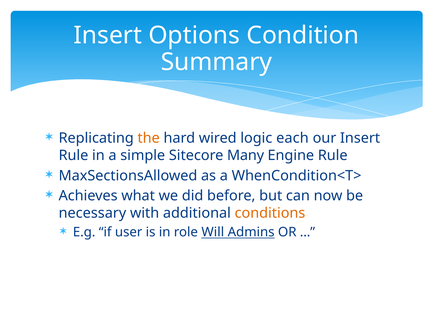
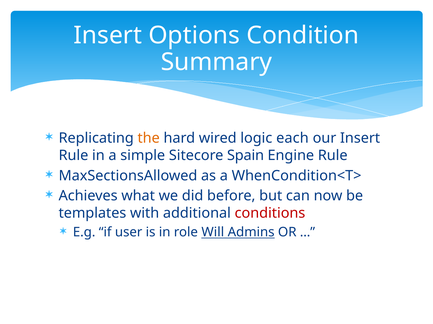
Many: Many -> Spain
necessary: necessary -> templates
conditions colour: orange -> red
